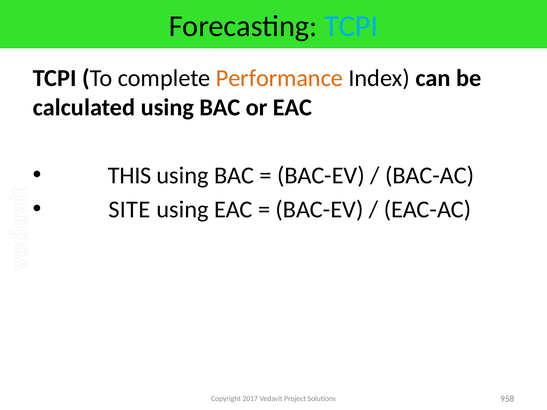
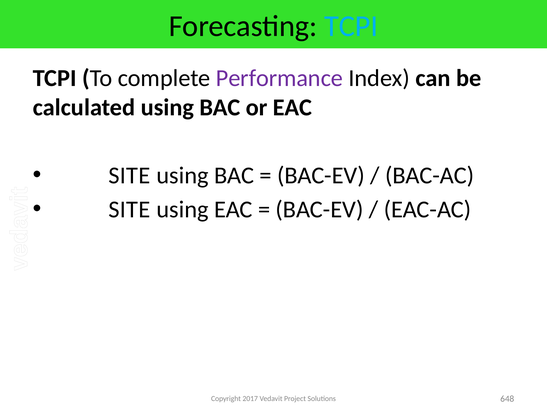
Performance colour: orange -> purple
THIS at (130, 176): THIS -> SITE
958: 958 -> 648
